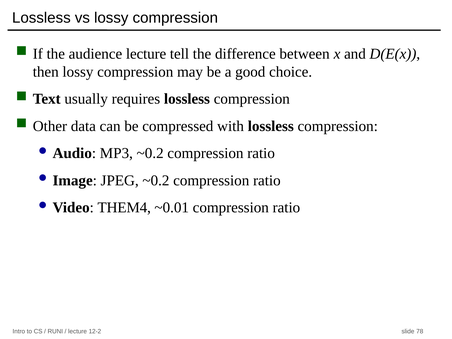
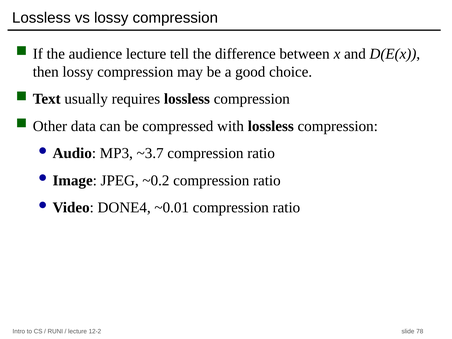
MP3 ~0.2: ~0.2 -> ~3.7
THEM4: THEM4 -> DONE4
